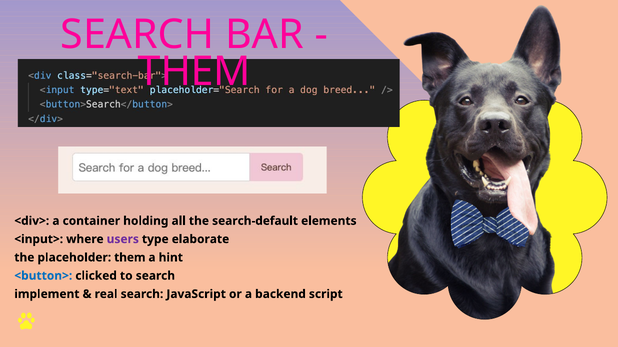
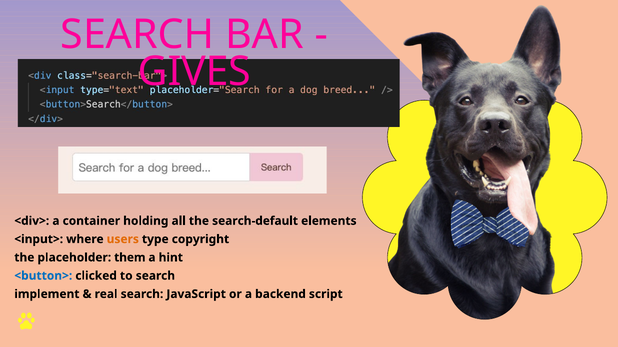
THEM at (194, 72): THEM -> GIVES
users colour: purple -> orange
elaborate: elaborate -> copyright
